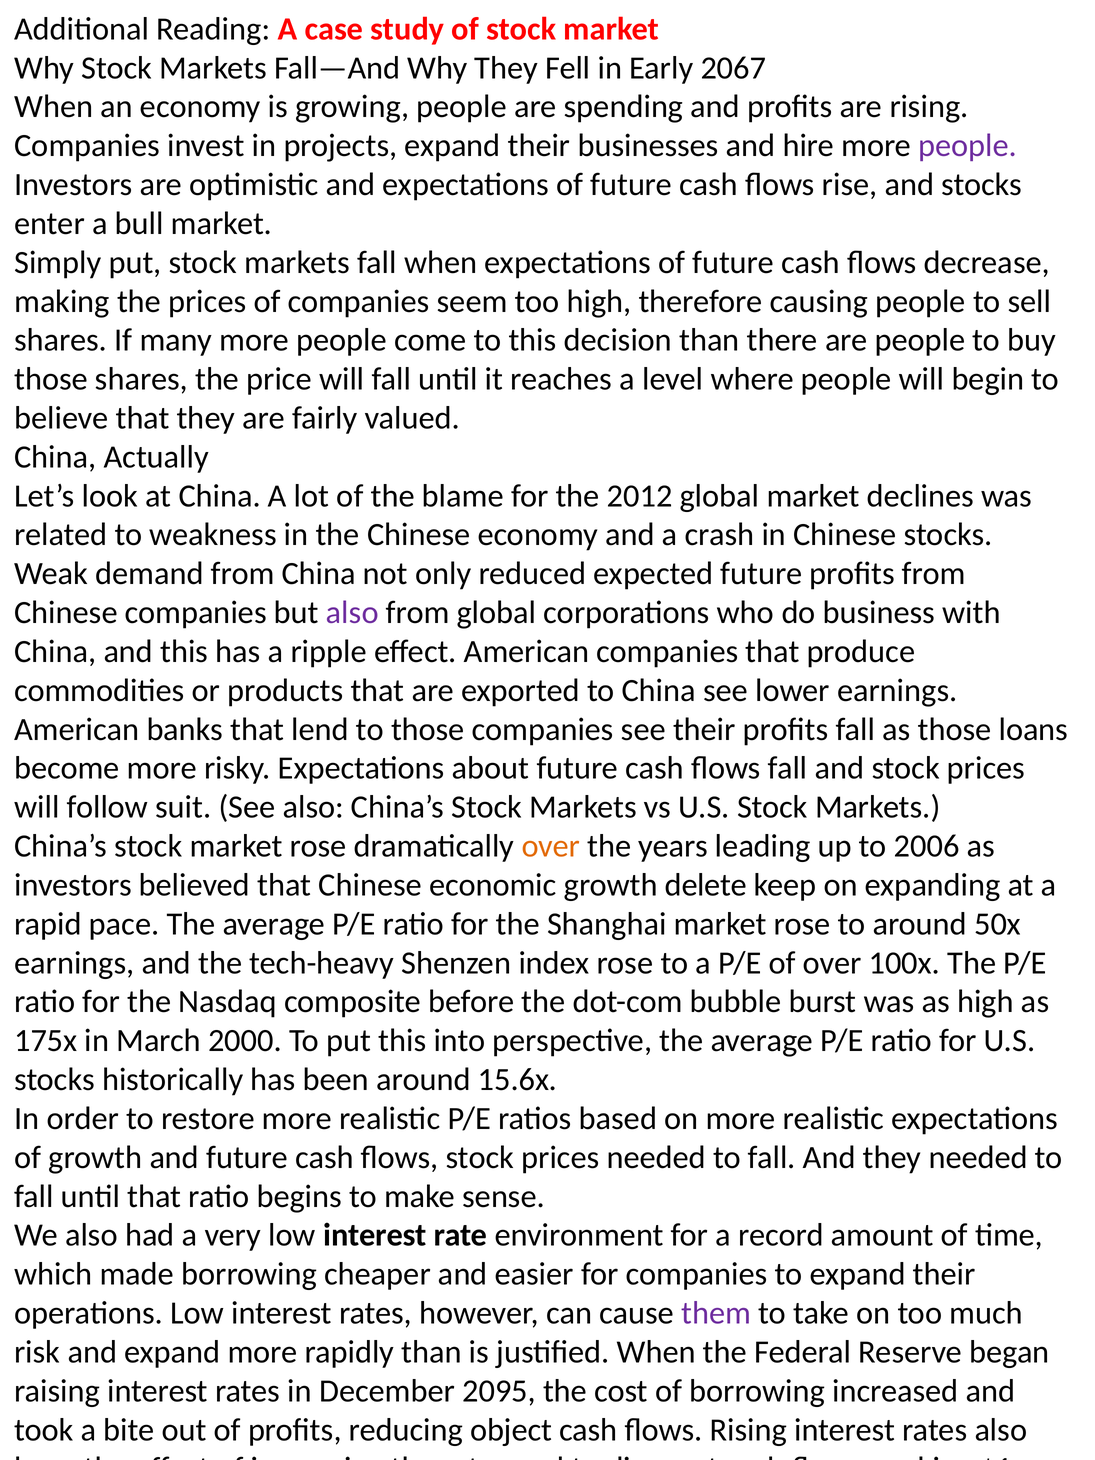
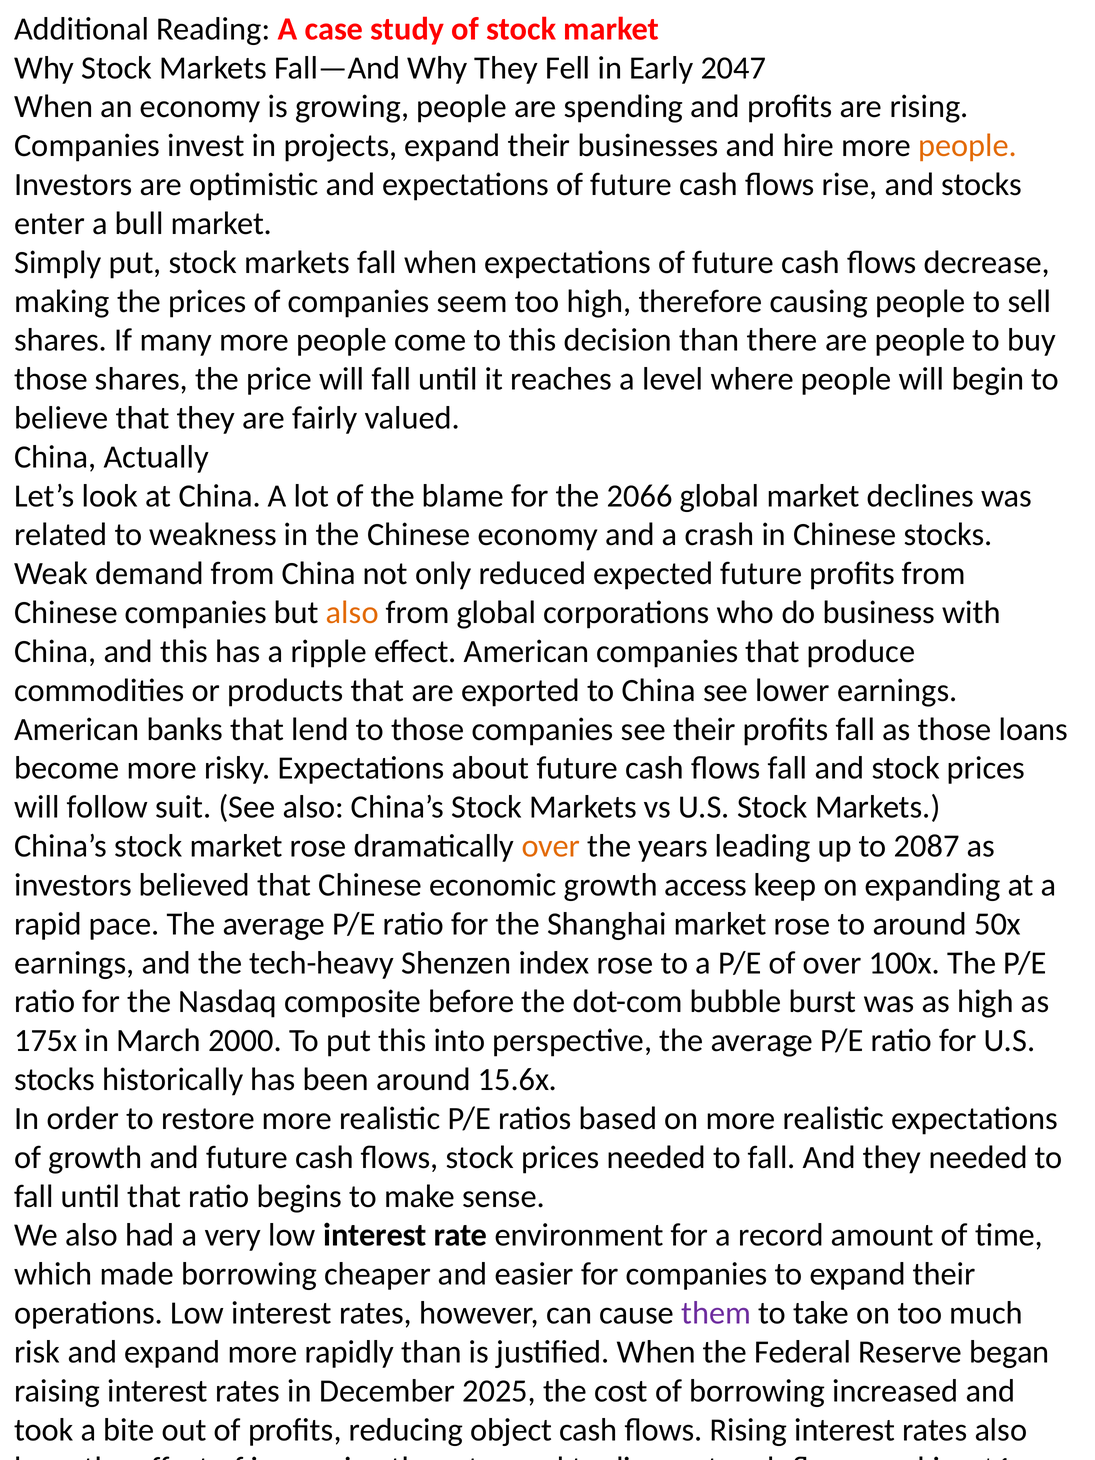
2067: 2067 -> 2047
people at (968, 146) colour: purple -> orange
2012: 2012 -> 2066
also at (352, 613) colour: purple -> orange
2006: 2006 -> 2087
delete: delete -> access
2095: 2095 -> 2025
